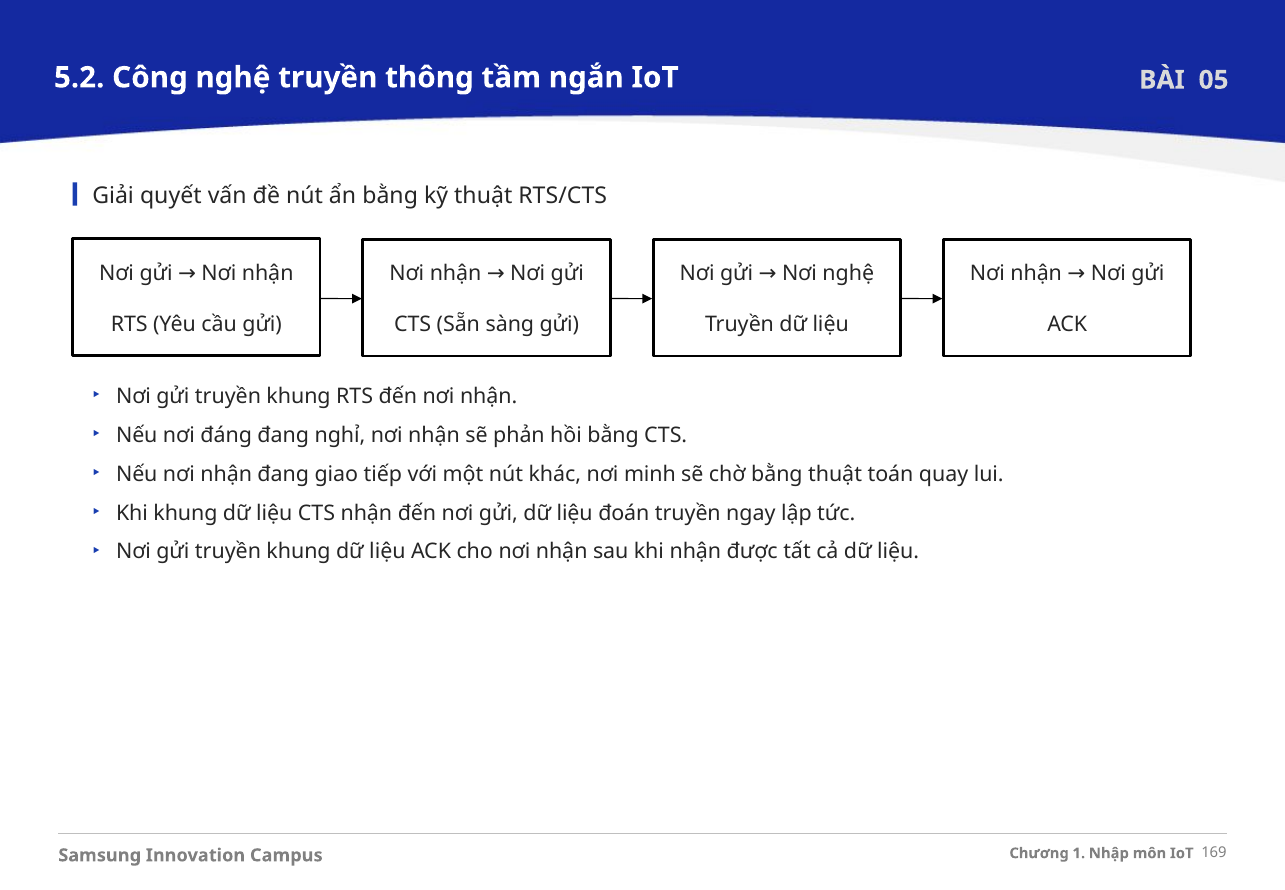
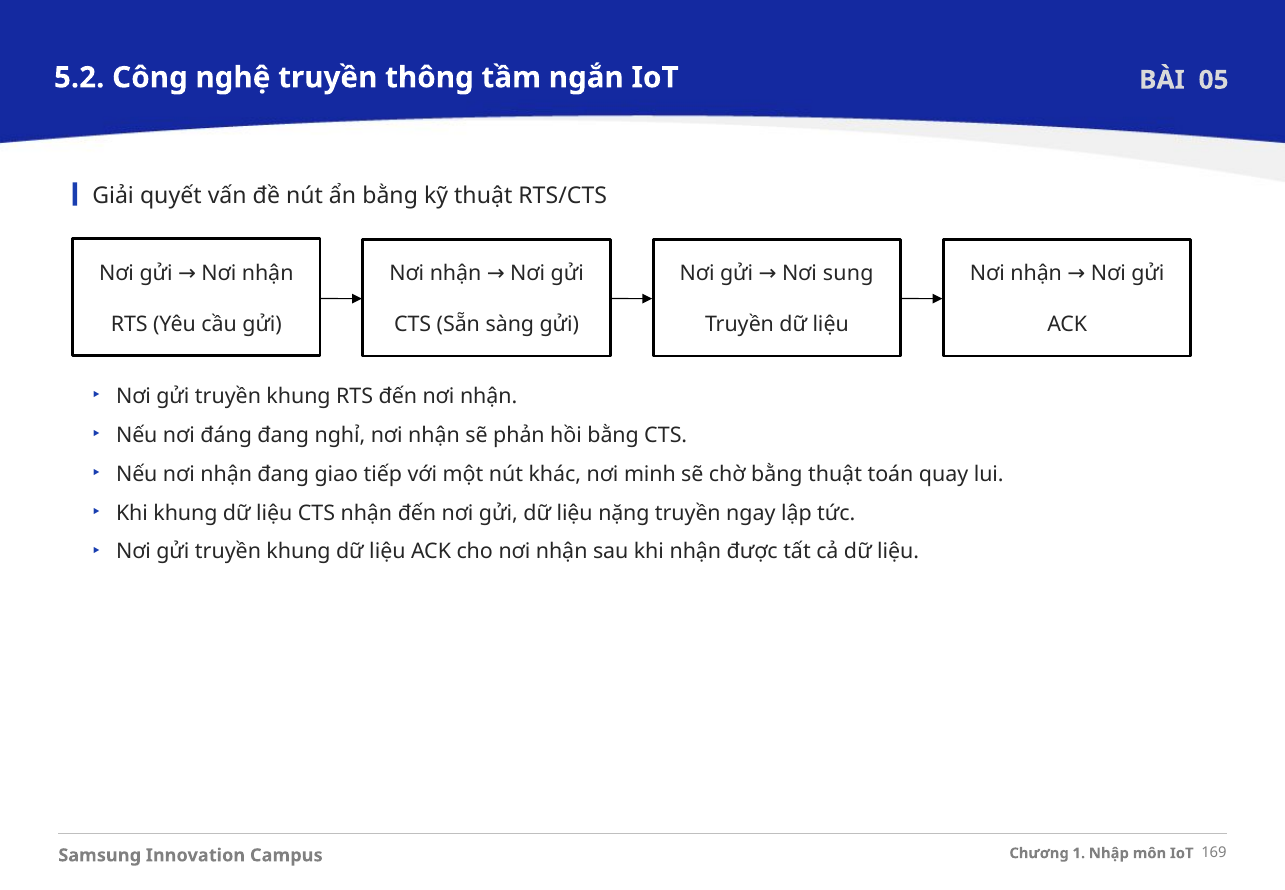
Nơi nghệ: nghệ -> sung
đoán: đoán -> nặng
